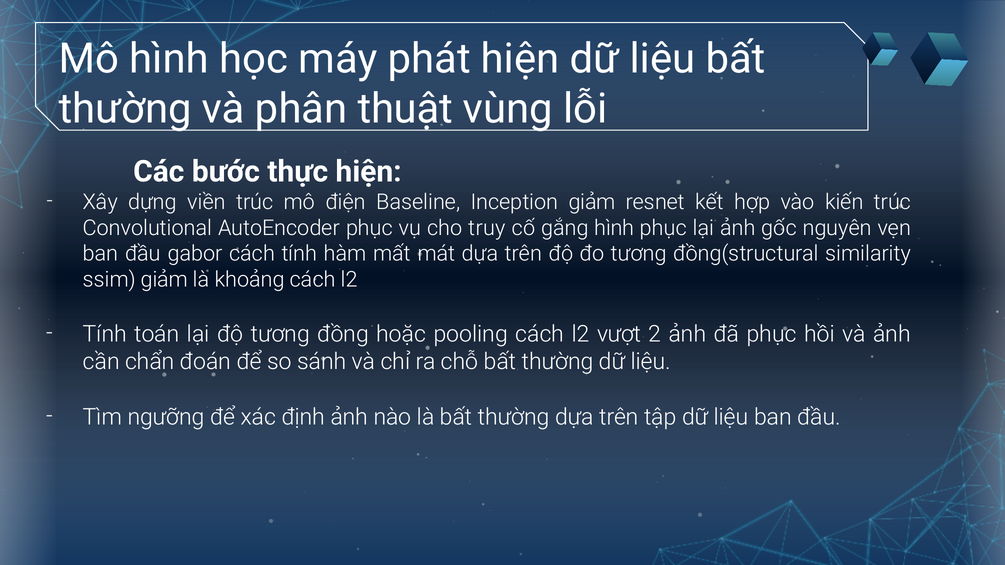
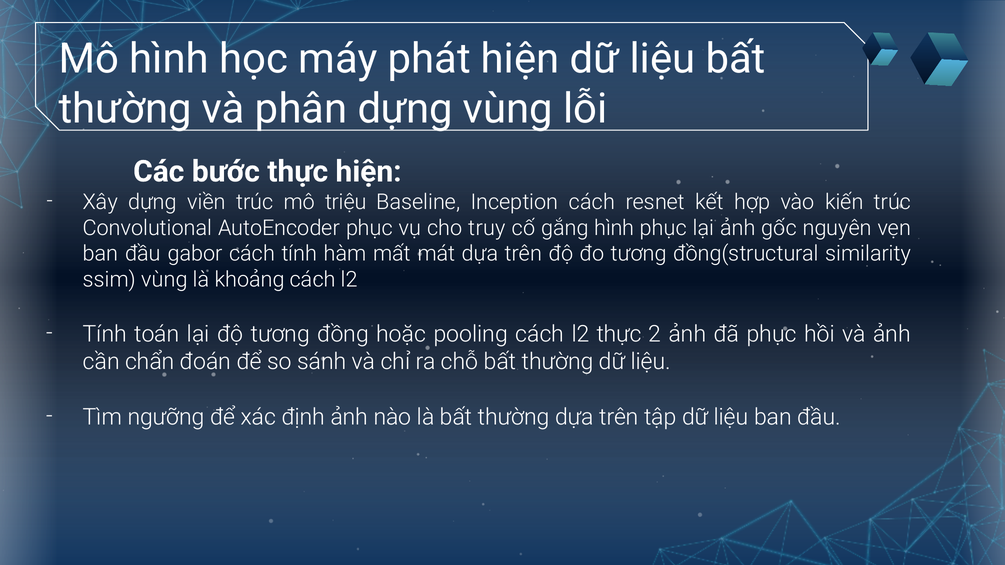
phân thuật: thuật -> dựng
điện: điện -> triệu
Inception giảm: giảm -> cách
ssim giảm: giảm -> vùng
l2 vượt: vượt -> thực
